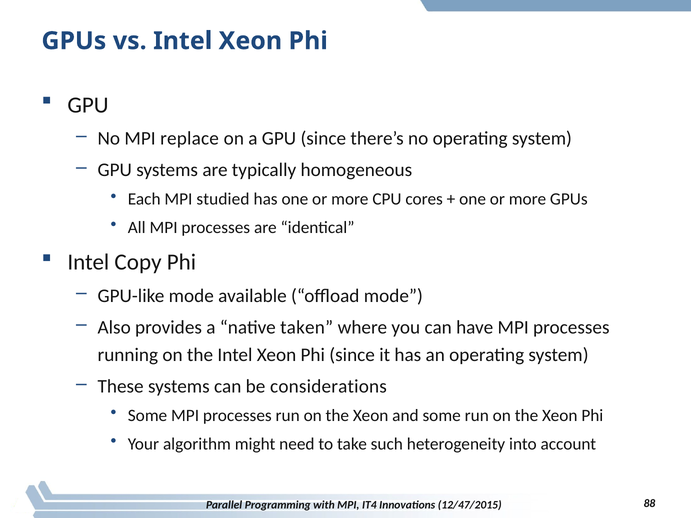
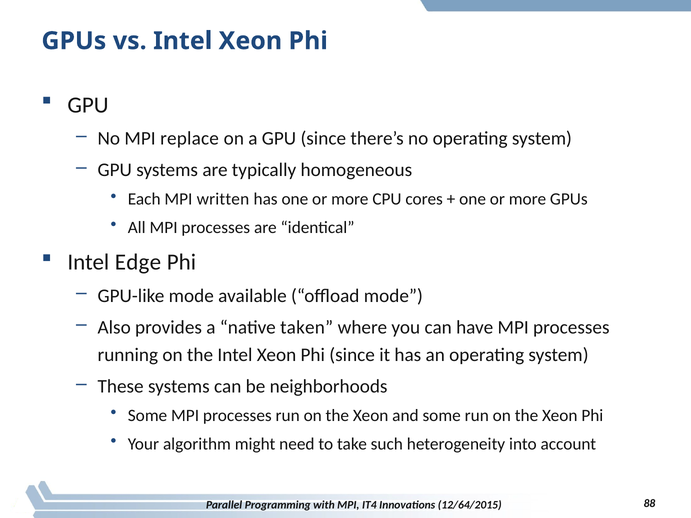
studied: studied -> written
Copy: Copy -> Edge
considerations: considerations -> neighborhoods
12/47/2015: 12/47/2015 -> 12/64/2015
